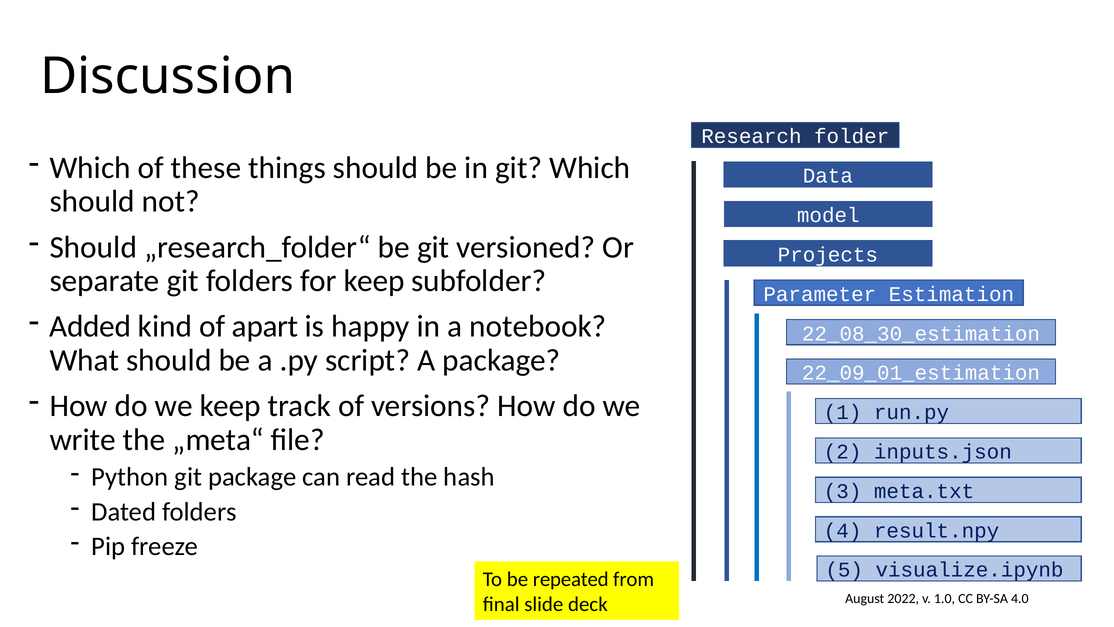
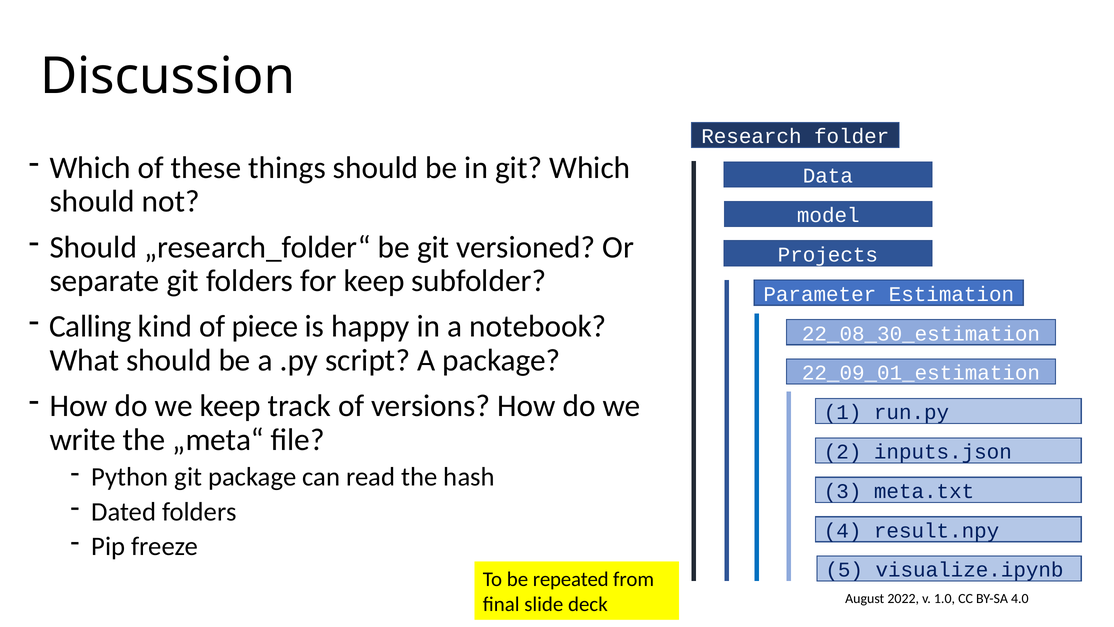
Added: Added -> Calling
apart: apart -> piece
